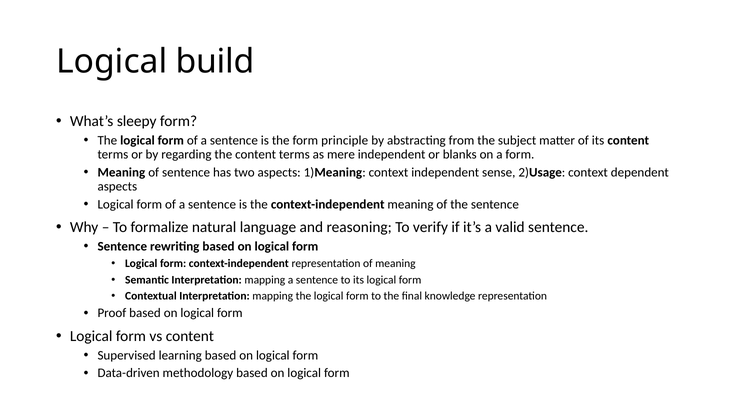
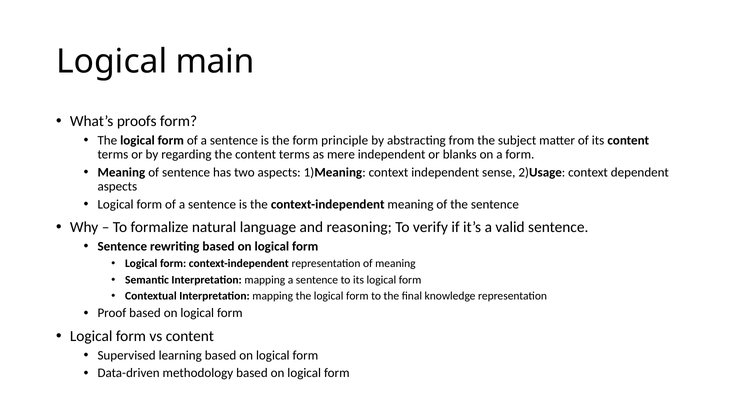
build: build -> main
sleepy: sleepy -> proofs
